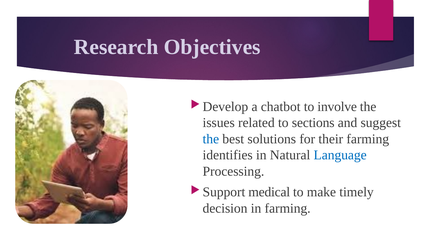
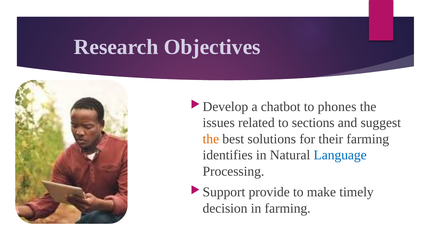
involve: involve -> phones
the at (211, 139) colour: blue -> orange
medical: medical -> provide
